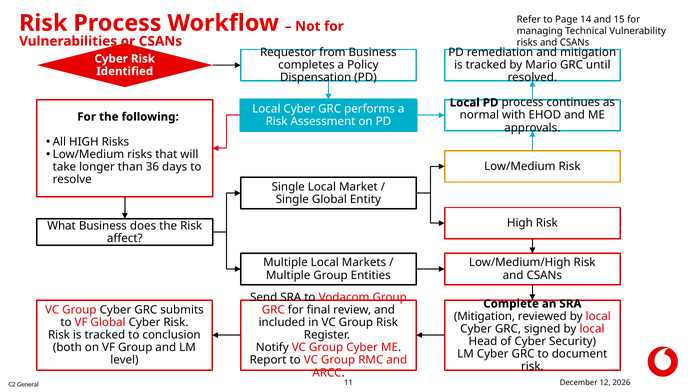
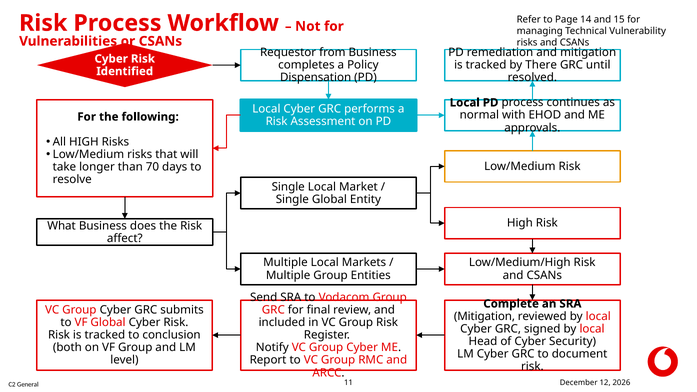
Mario: Mario -> There
36: 36 -> 70
